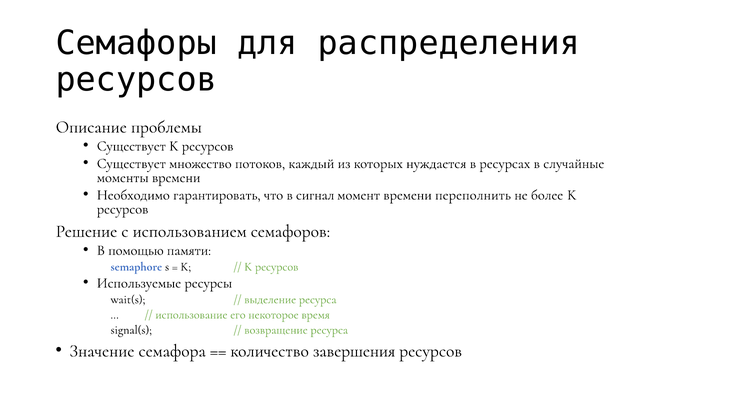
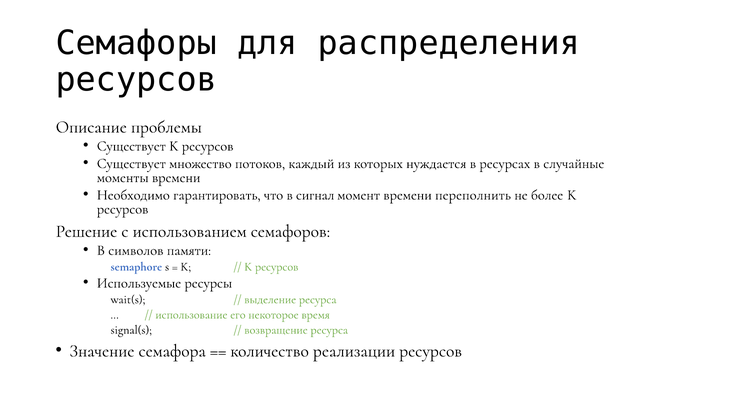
помощью: помощью -> символов
завершения: завершения -> реализации
